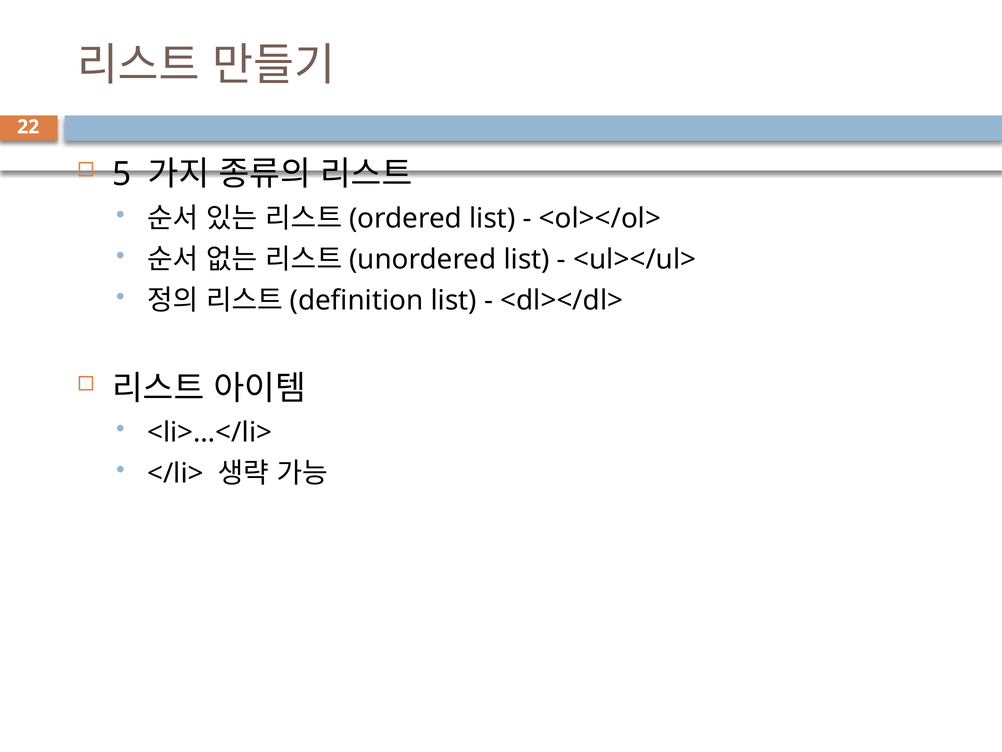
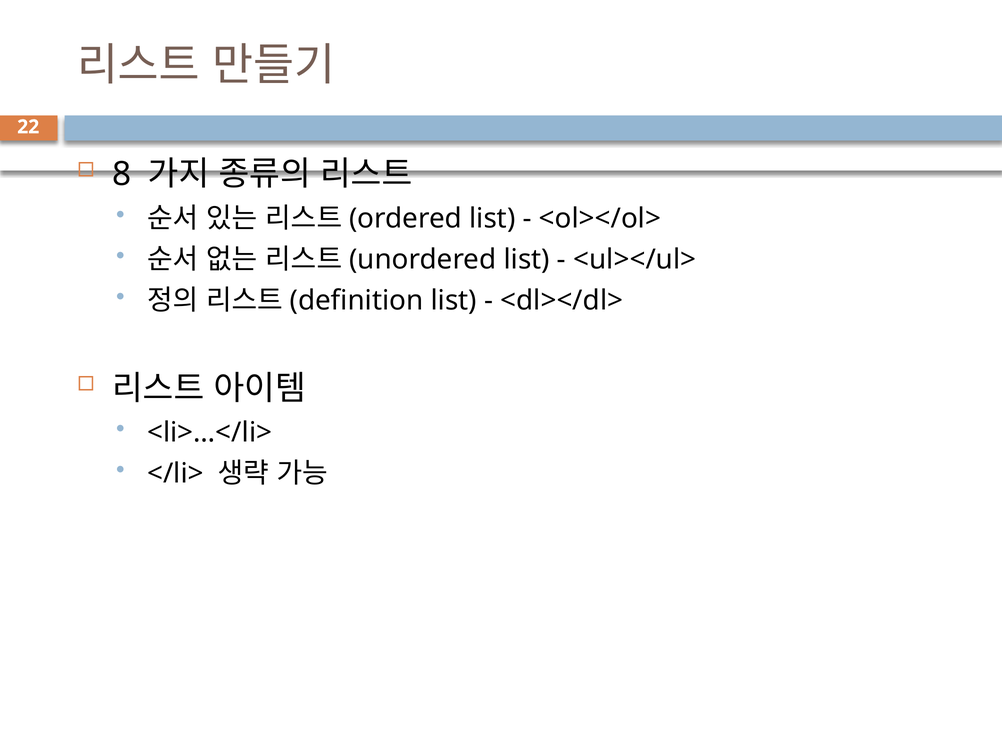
5: 5 -> 8
